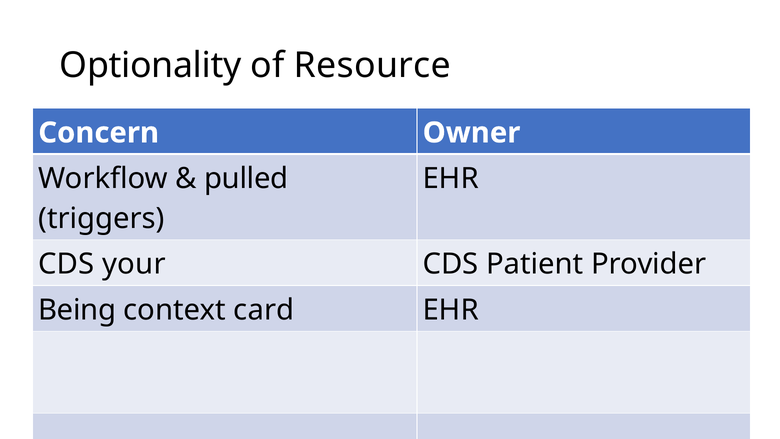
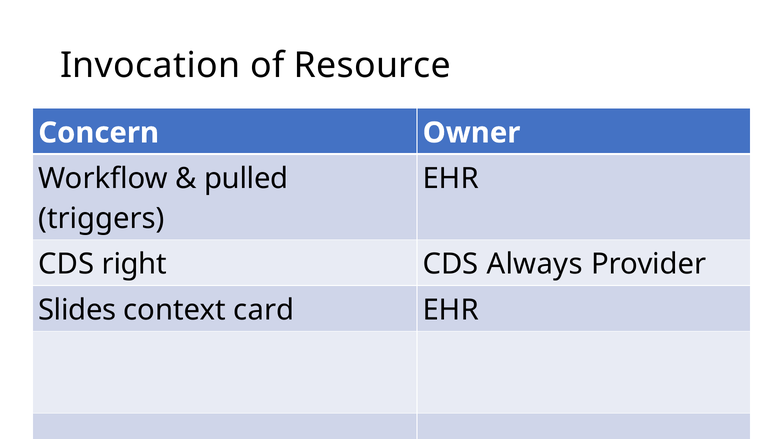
Optionality: Optionality -> Invocation
your: your -> right
Patient: Patient -> Always
Being: Being -> Slides
